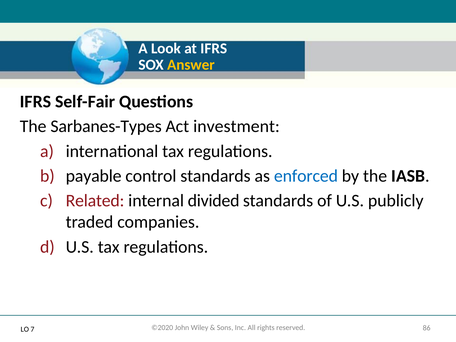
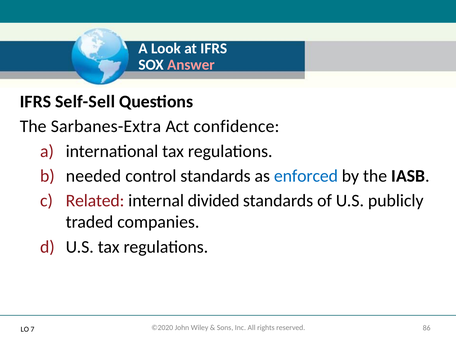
Answer colour: yellow -> pink
Self-Fair: Self-Fair -> Self-Sell
Sarbanes-Types: Sarbanes-Types -> Sarbanes-Extra
investment: investment -> confidence
payable: payable -> needed
